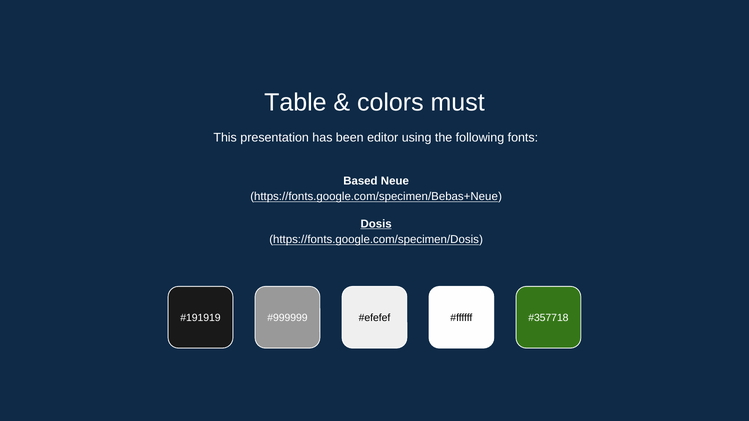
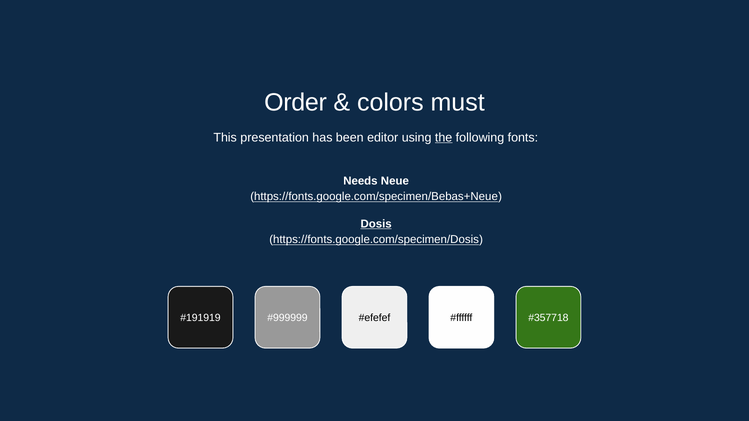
Table: Table -> Order
the underline: none -> present
Based: Based -> Needs
